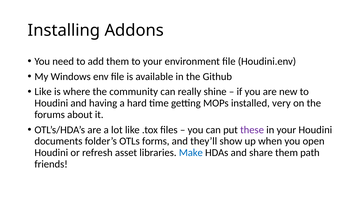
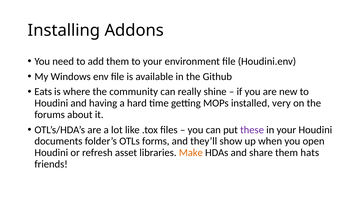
Like at (43, 92): Like -> Eats
Make colour: blue -> orange
path: path -> hats
